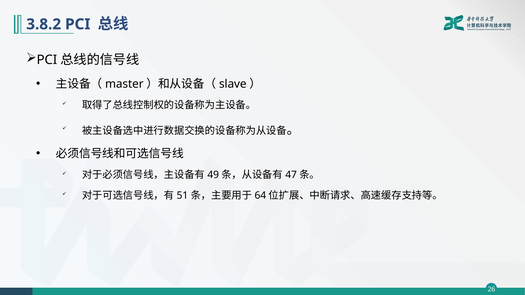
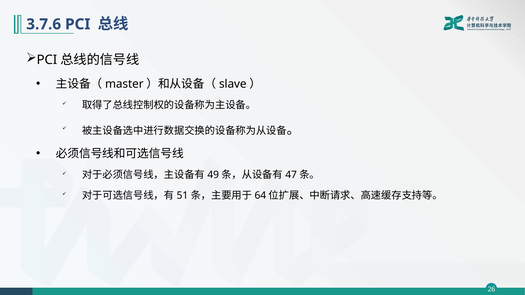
3.8.2: 3.8.2 -> 3.7.6
